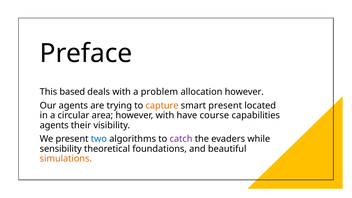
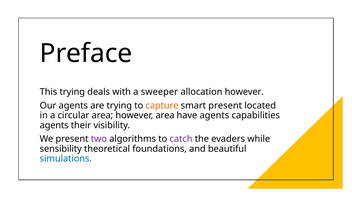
This based: based -> trying
problem: problem -> sweeper
however with: with -> area
have course: course -> agents
two colour: blue -> purple
simulations colour: orange -> blue
